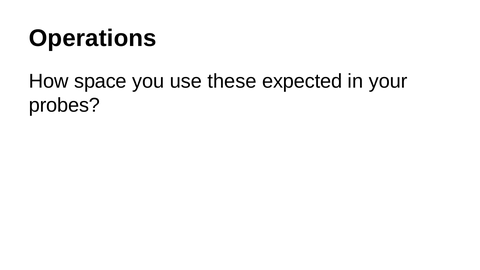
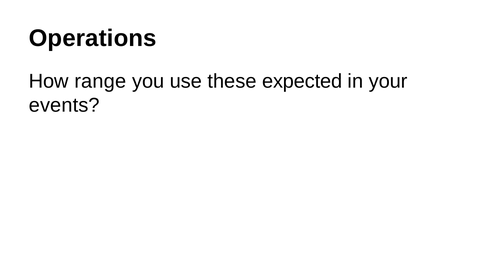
space: space -> range
probes: probes -> events
